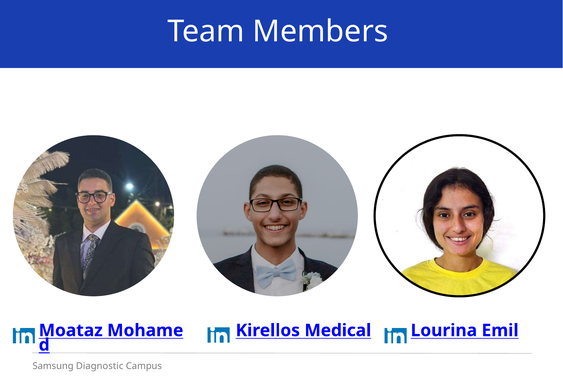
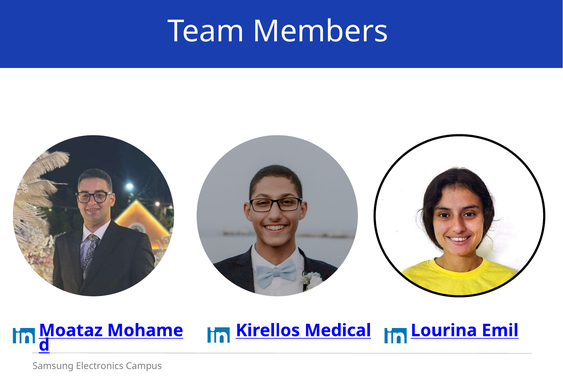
Diagnostic: Diagnostic -> Electronics
